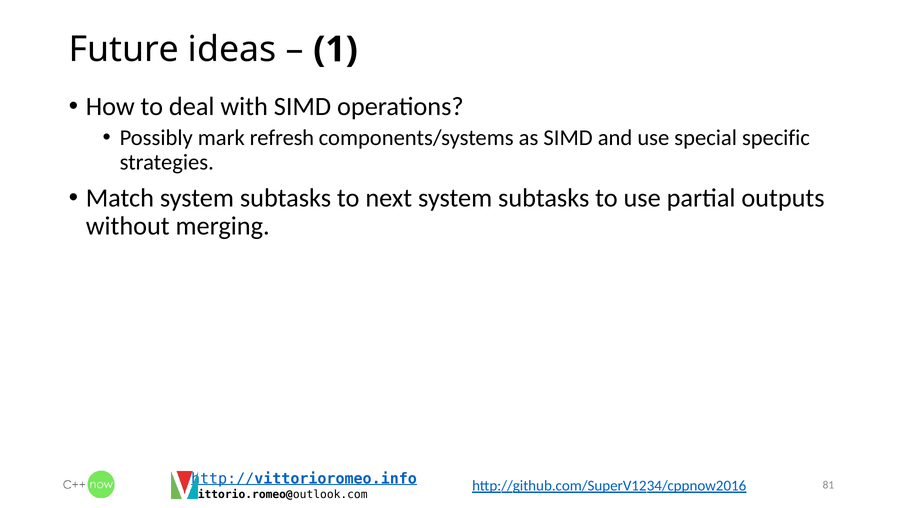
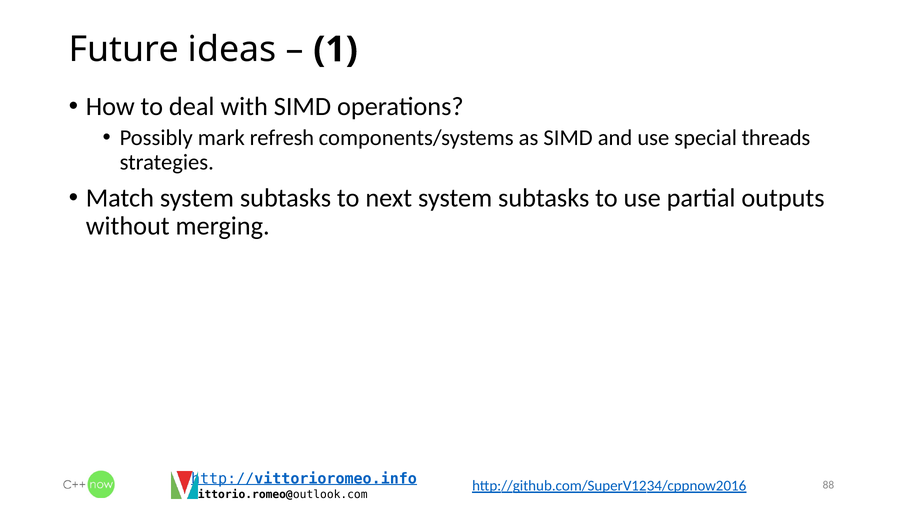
specific: specific -> threads
81: 81 -> 88
